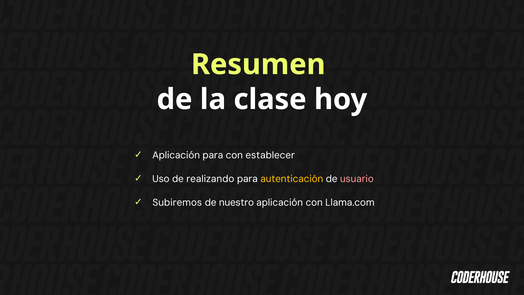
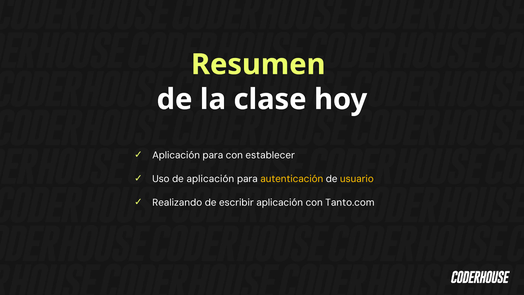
de realizando: realizando -> aplicación
usuario colour: pink -> yellow
Subiremos: Subiremos -> Realizando
nuestro: nuestro -> escribir
Llama.com: Llama.com -> Tanto.com
